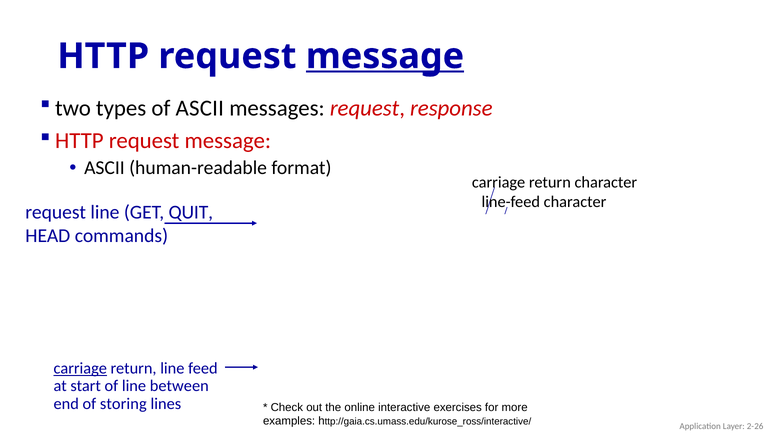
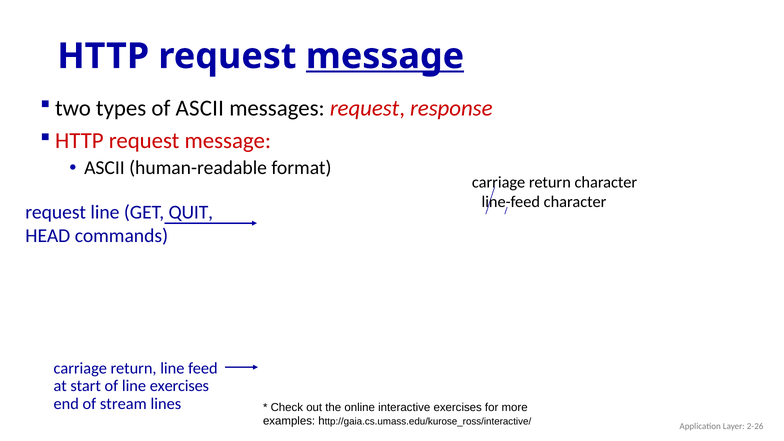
carriage at (80, 368) underline: present -> none
line between: between -> exercises
storing: storing -> stream
